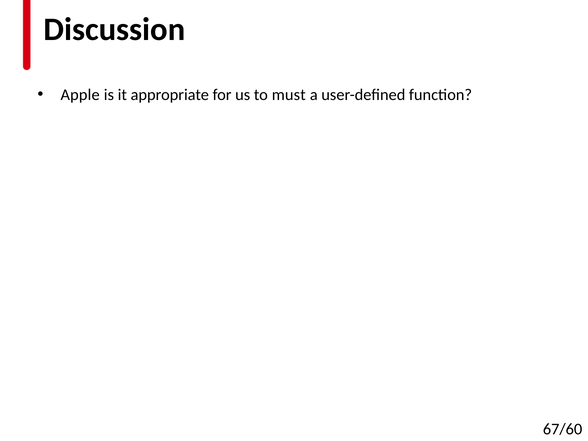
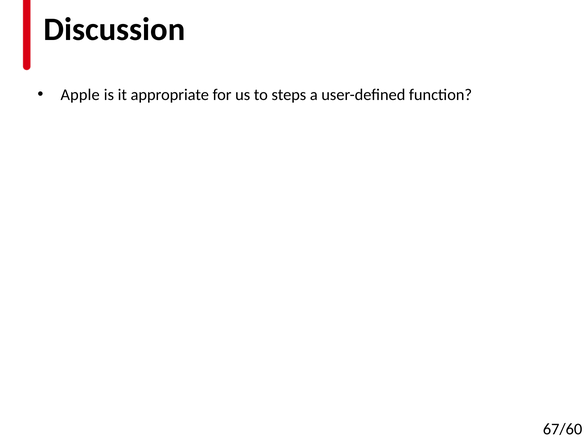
must: must -> steps
